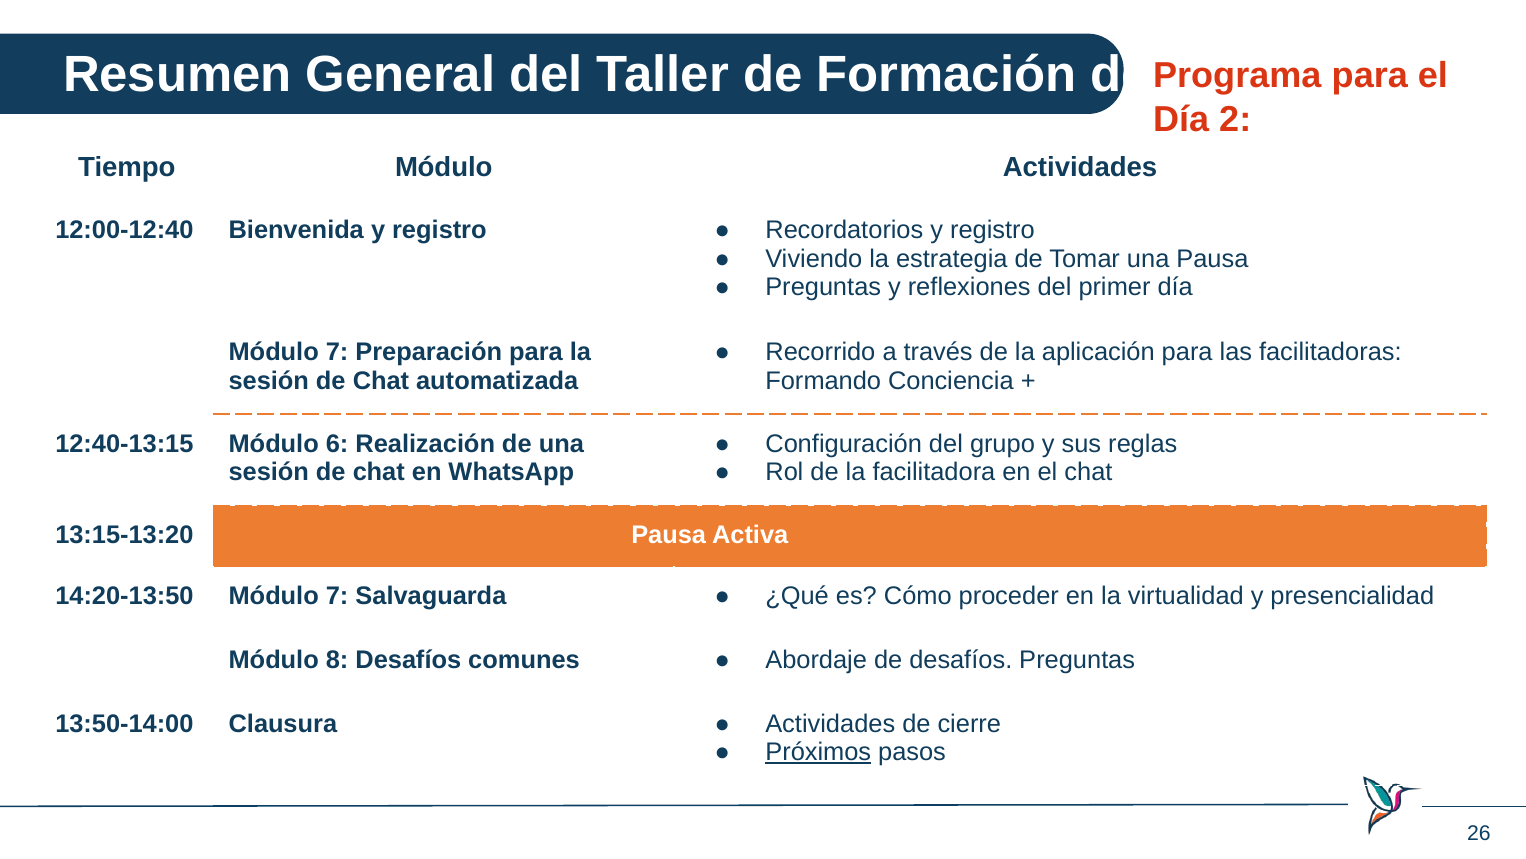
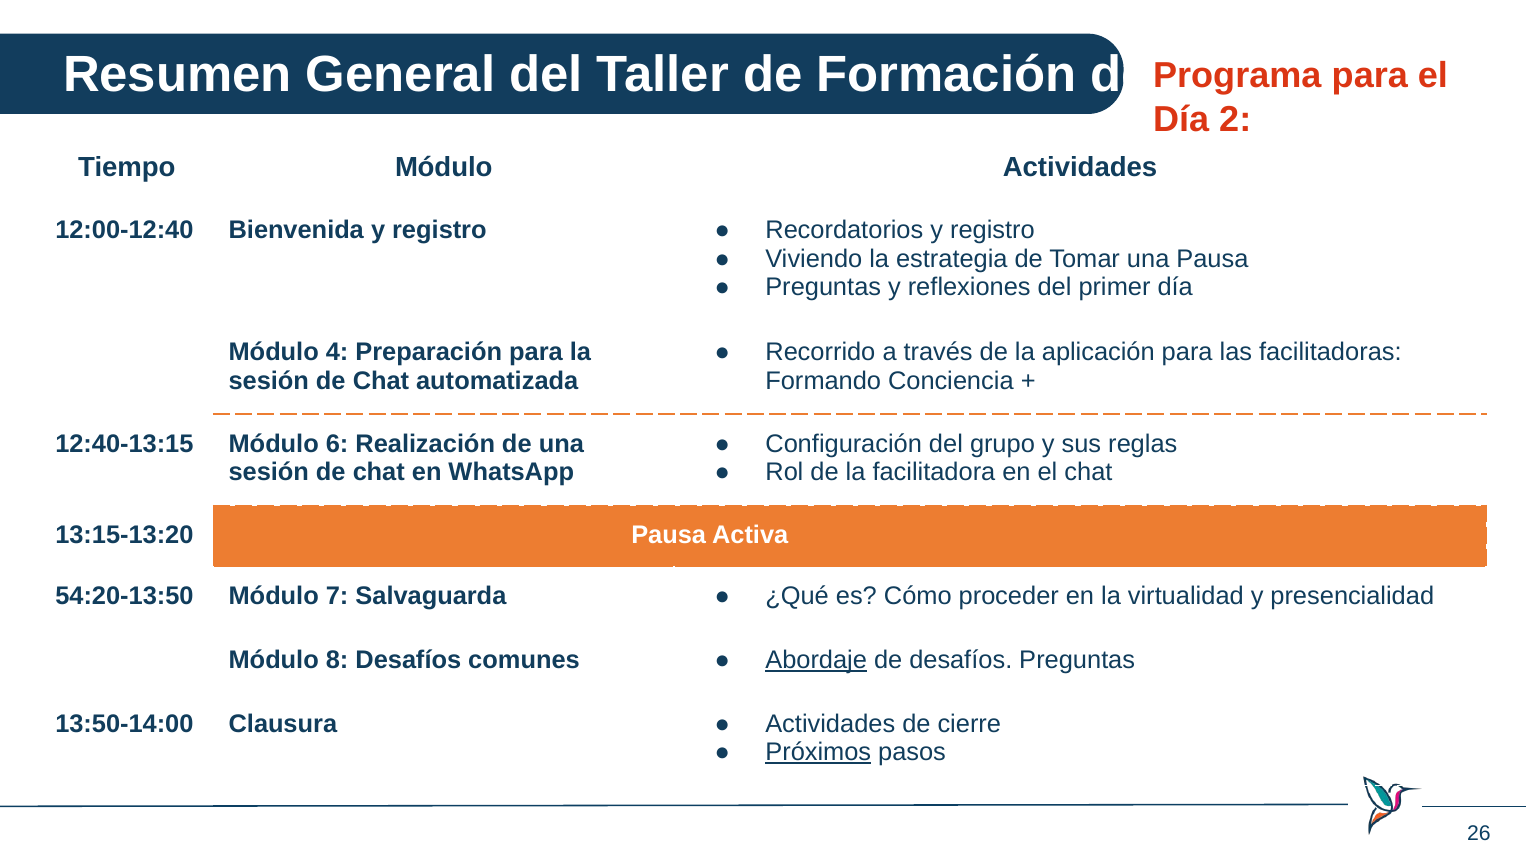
7 at (337, 352): 7 -> 4
14:20-13:50: 14:20-13:50 -> 54:20-13:50
Abordaje underline: none -> present
